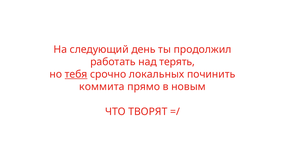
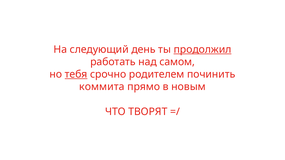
продолжил underline: none -> present
терять: терять -> самом
локальных: локальных -> родителем
